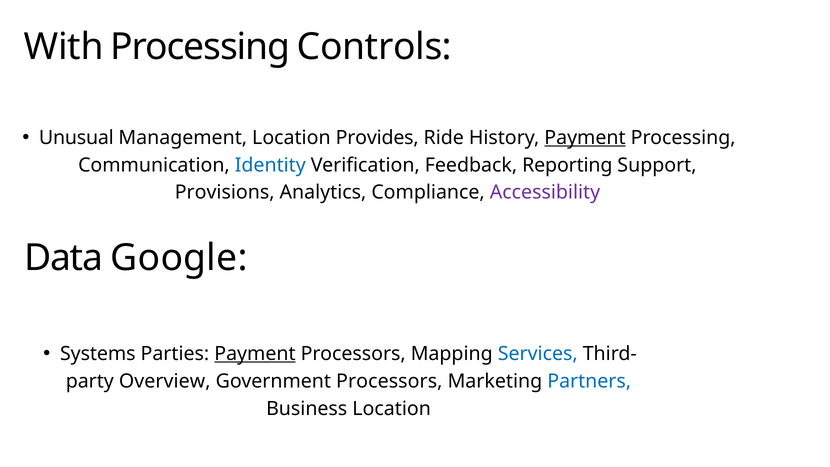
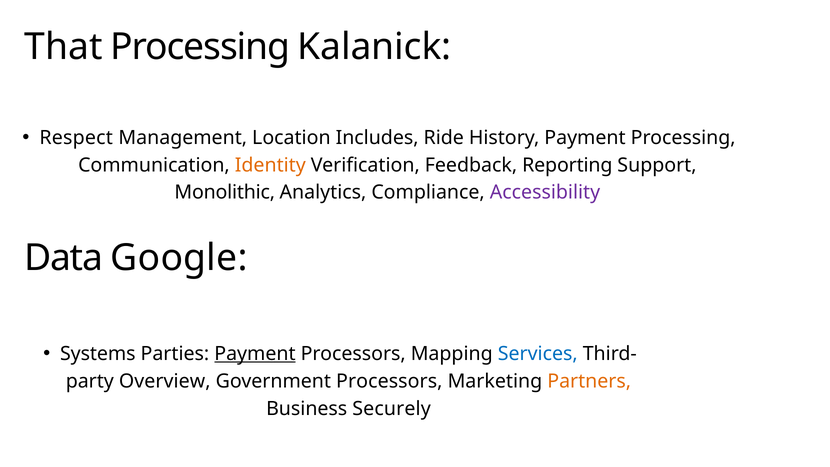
With: With -> That
Controls: Controls -> Kalanick
Unusual: Unusual -> Respect
Provides: Provides -> Includes
Payment at (585, 138) underline: present -> none
Identity colour: blue -> orange
Provisions: Provisions -> Monolithic
Partners colour: blue -> orange
Business Location: Location -> Securely
